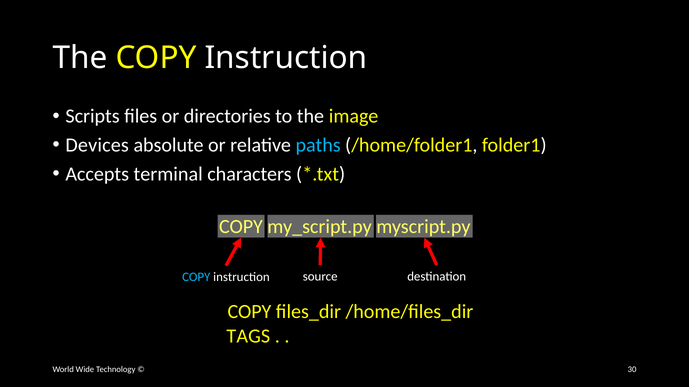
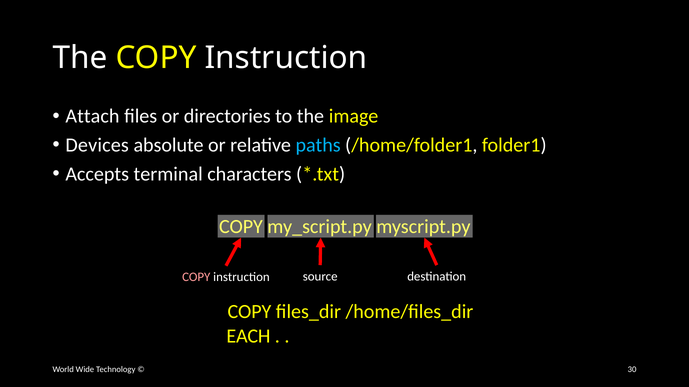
Scripts: Scripts -> Attach
COPY at (196, 277) colour: light blue -> pink
TAGS: TAGS -> EACH
